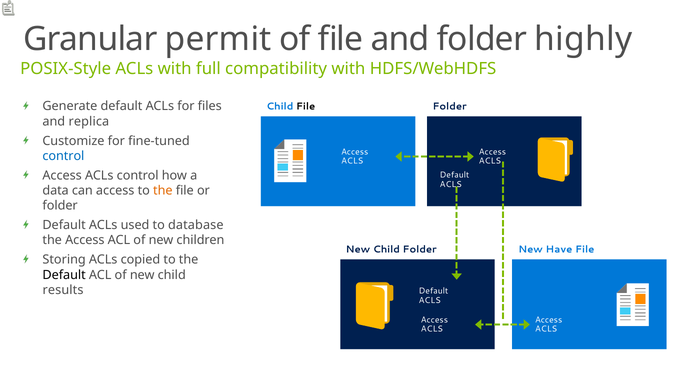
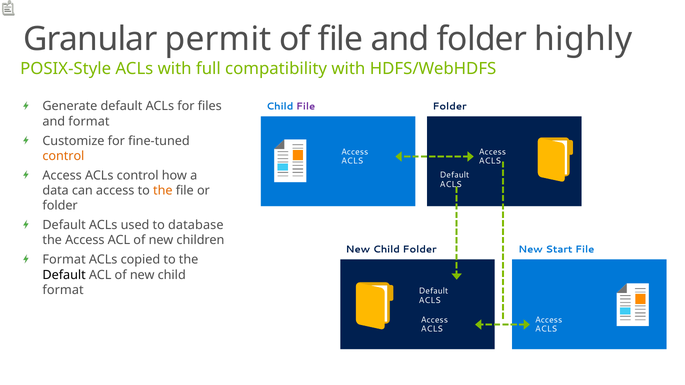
File at (306, 107) colour: black -> purple
and replica: replica -> format
control at (63, 156) colour: blue -> orange
Have: Have -> Start
Storing at (64, 260): Storing -> Format
results at (63, 290): results -> format
